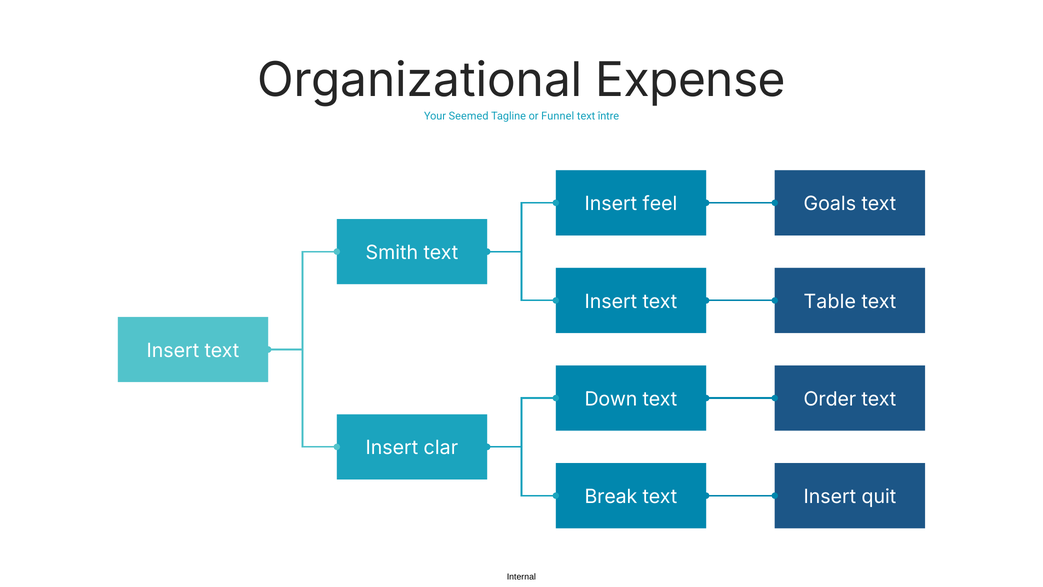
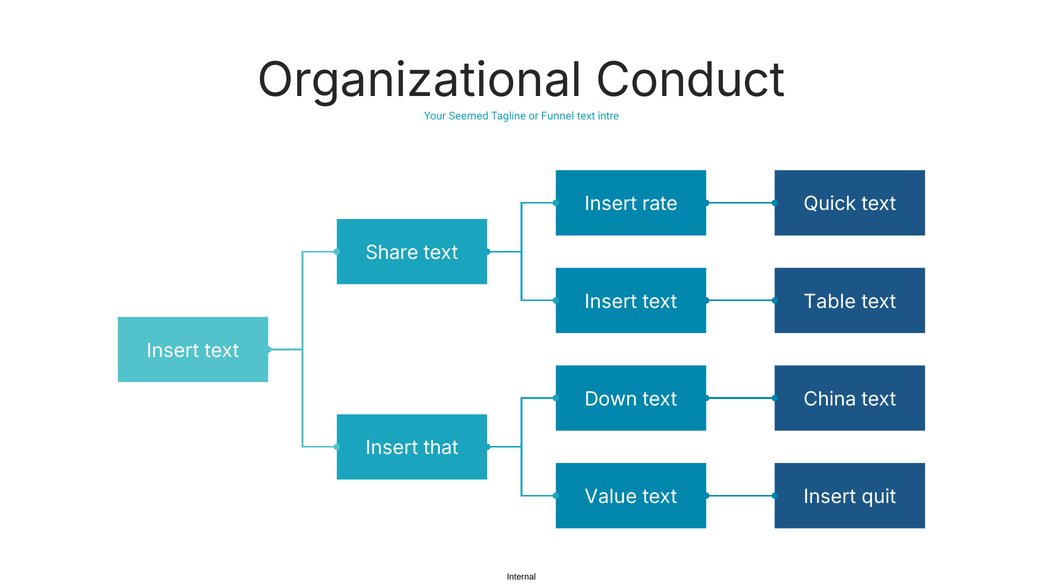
Expense: Expense -> Conduct
feel: feel -> rate
Goals: Goals -> Quick
Smith: Smith -> Share
Order: Order -> China
clar: clar -> that
Break: Break -> Value
